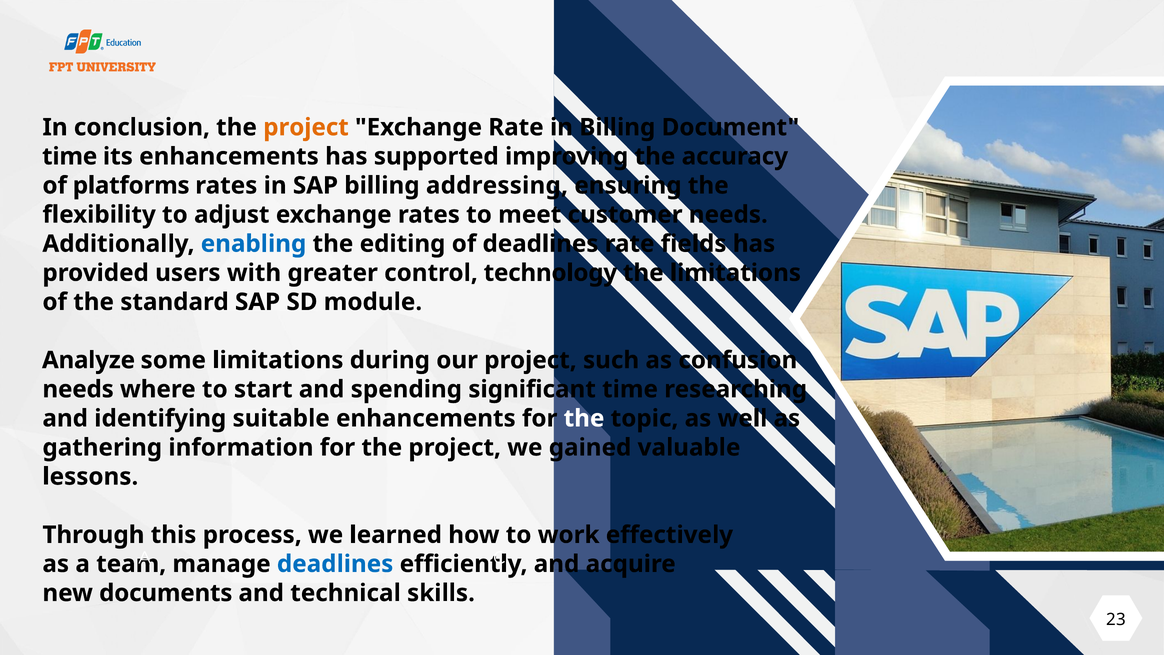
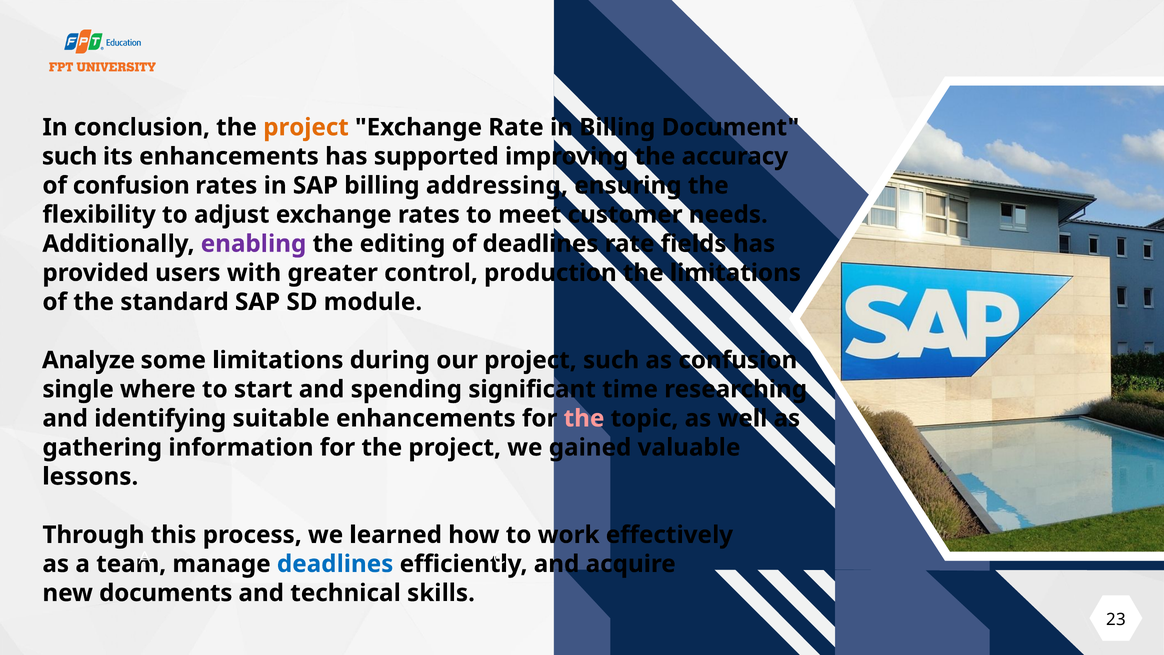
time at (70, 156): time -> such
of platforms: platforms -> confusion
enabling colour: blue -> purple
technology: technology -> production
needs at (78, 389): needs -> single
the at (584, 418) colour: white -> pink
